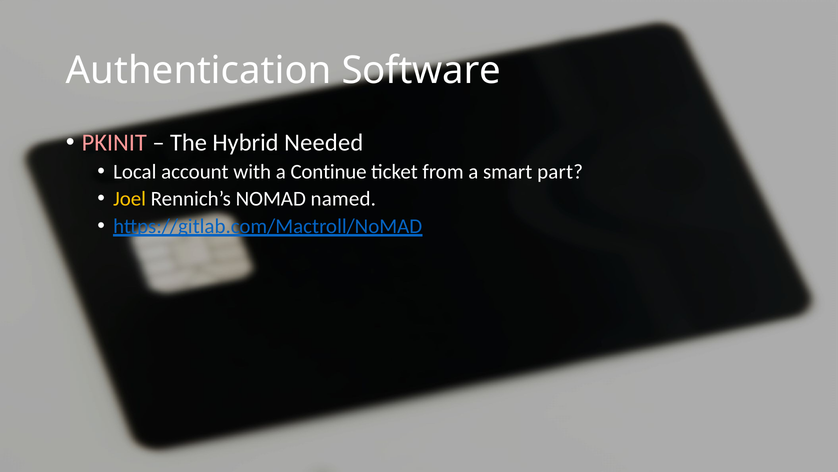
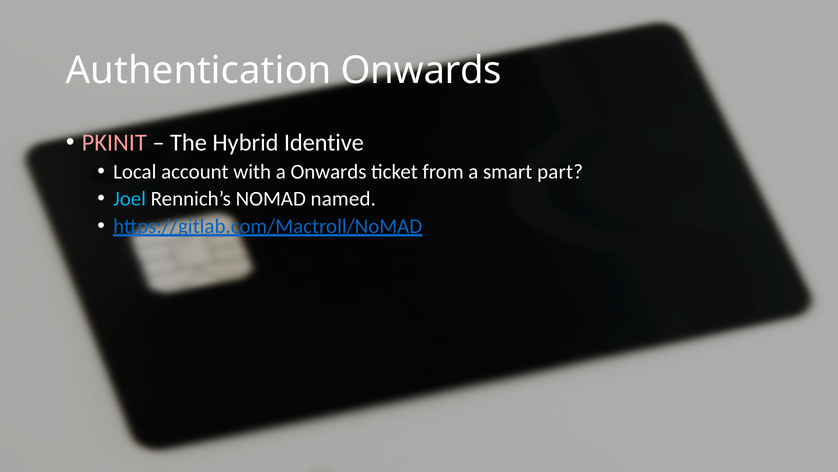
Authentication Software: Software -> Onwards
Needed: Needed -> Identive
a Continue: Continue -> Onwards
Joel colour: yellow -> light blue
